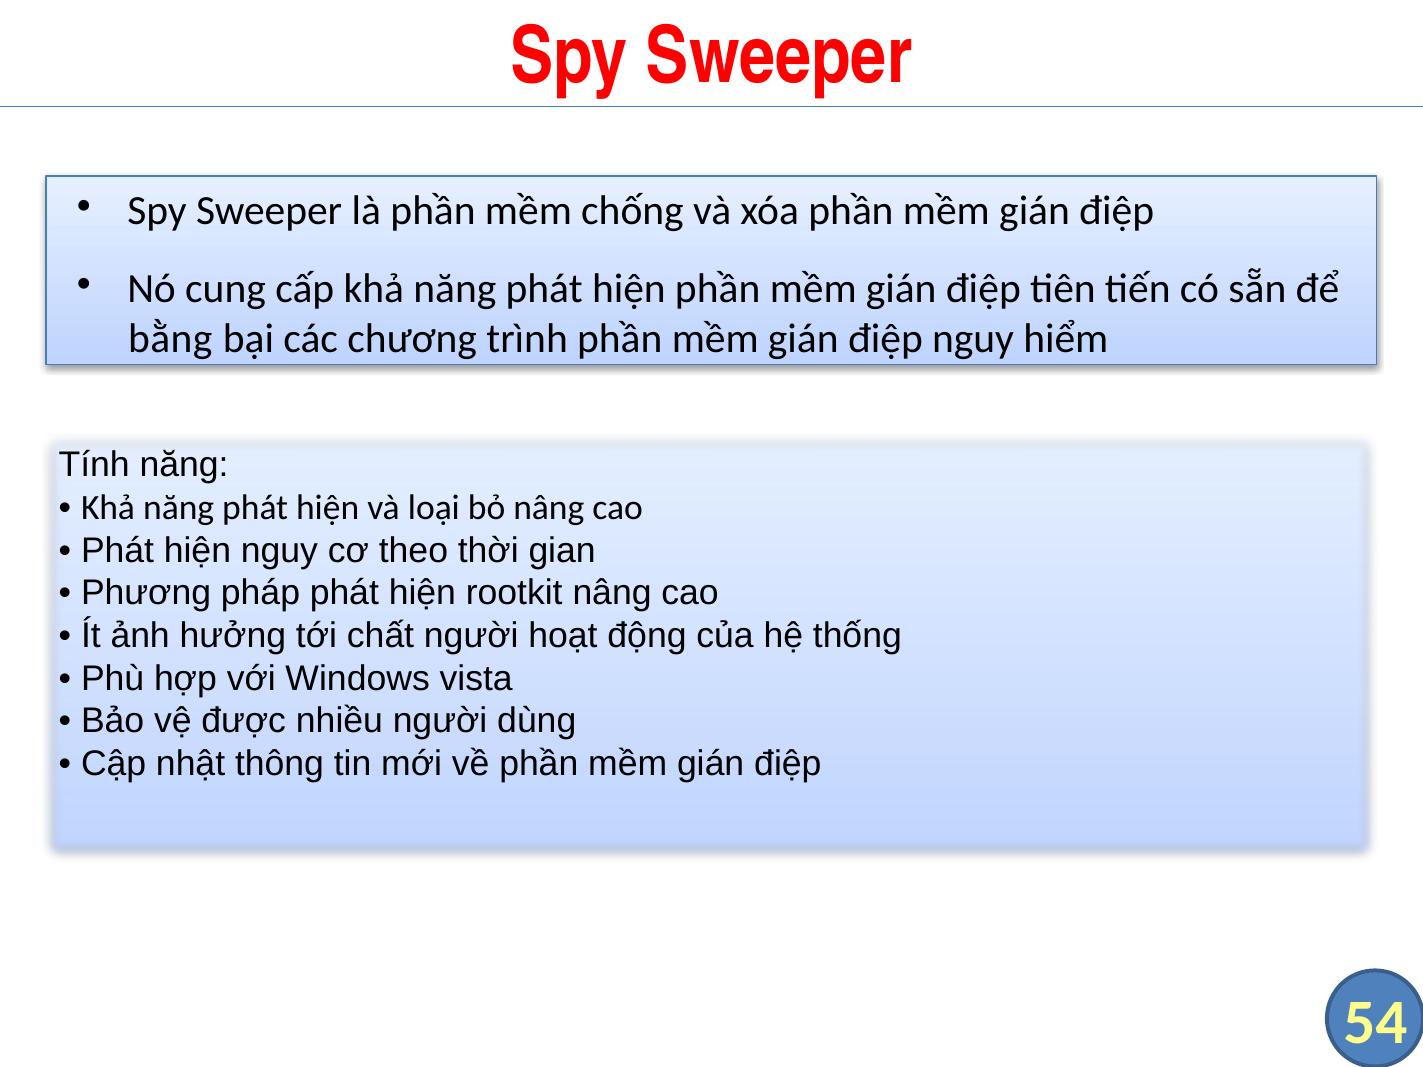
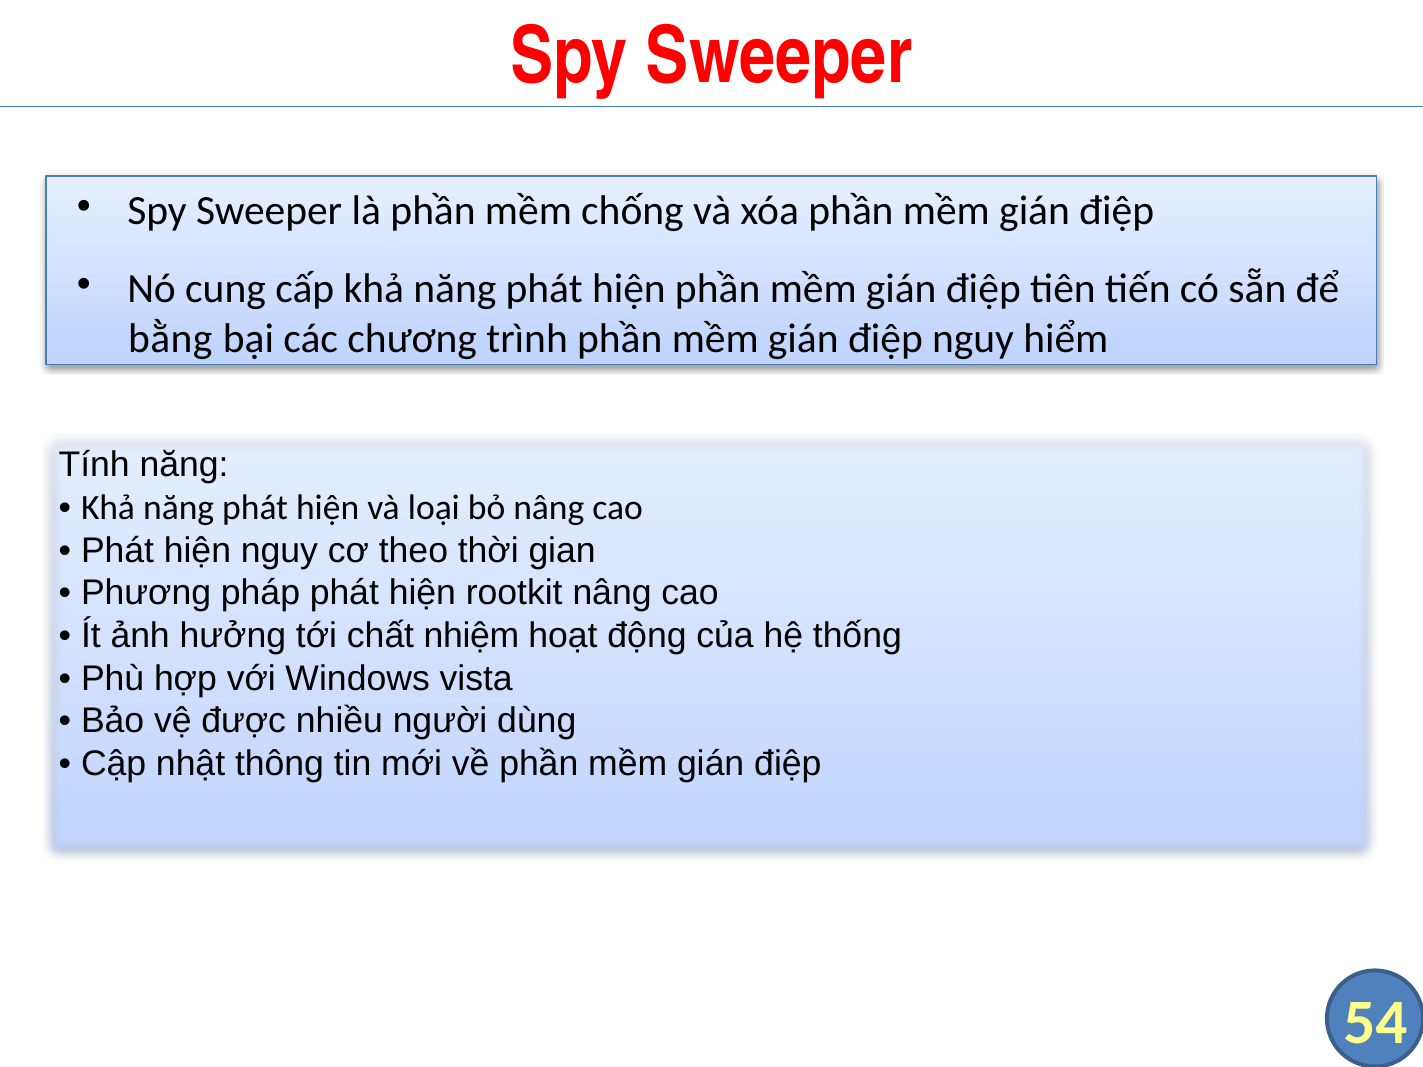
chất người: người -> nhiệm
